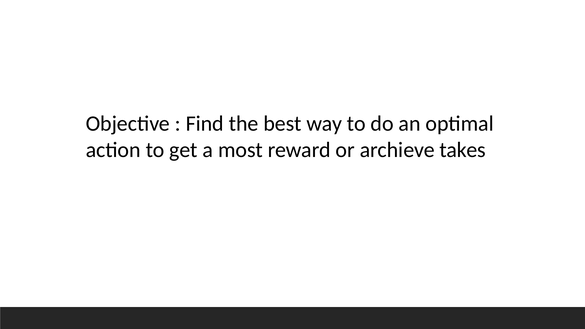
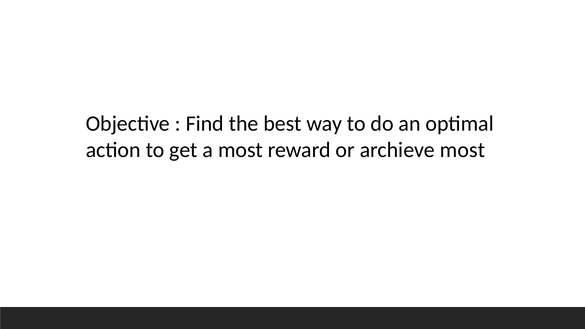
archieve takes: takes -> most
